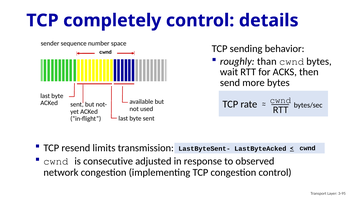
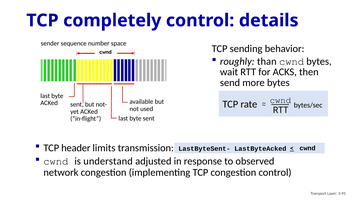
resend: resend -> header
consecutive: consecutive -> understand
